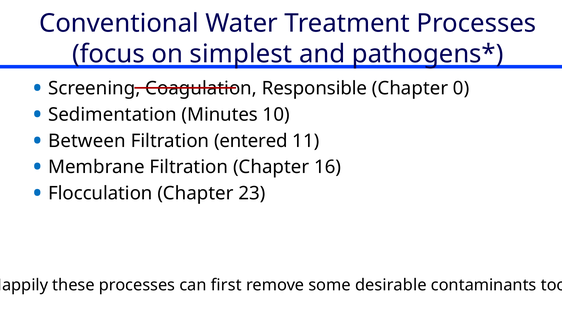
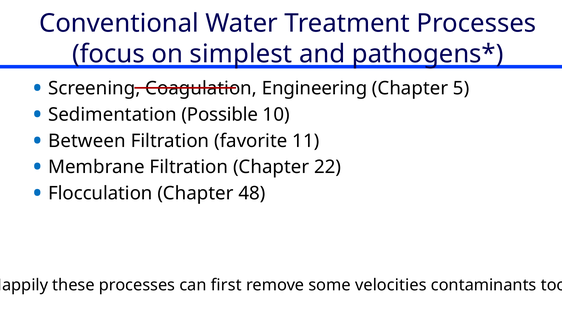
Responsible: Responsible -> Engineering
0: 0 -> 5
Minutes: Minutes -> Possible
entered: entered -> favorite
16: 16 -> 22
23: 23 -> 48
desirable: desirable -> velocities
